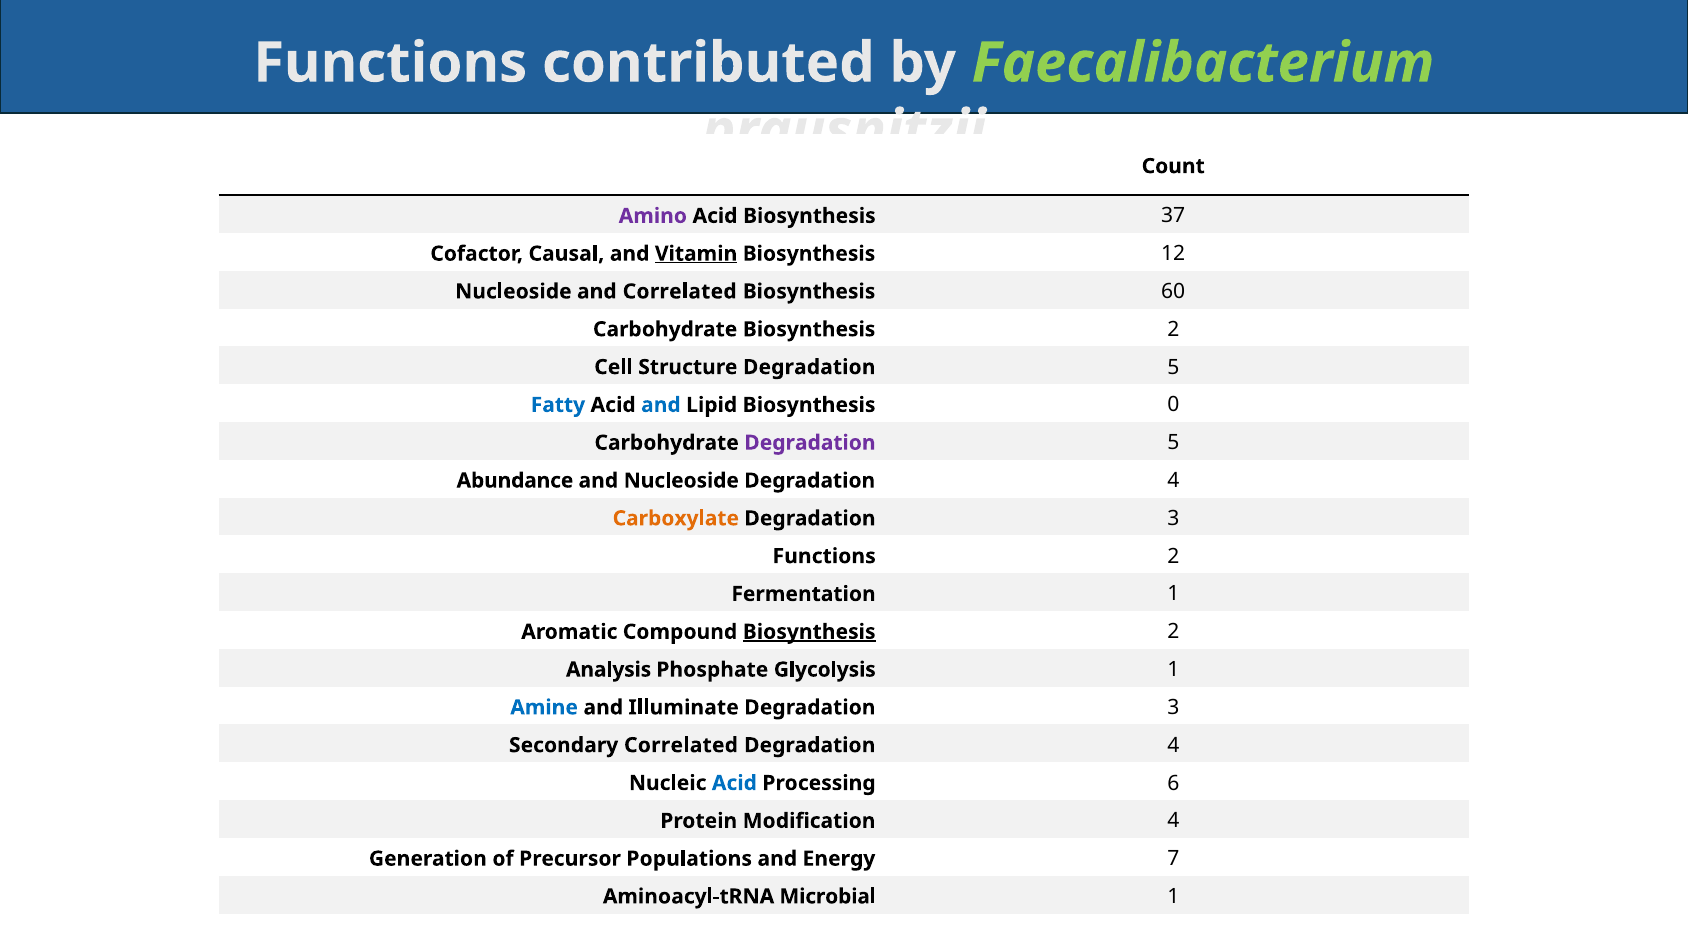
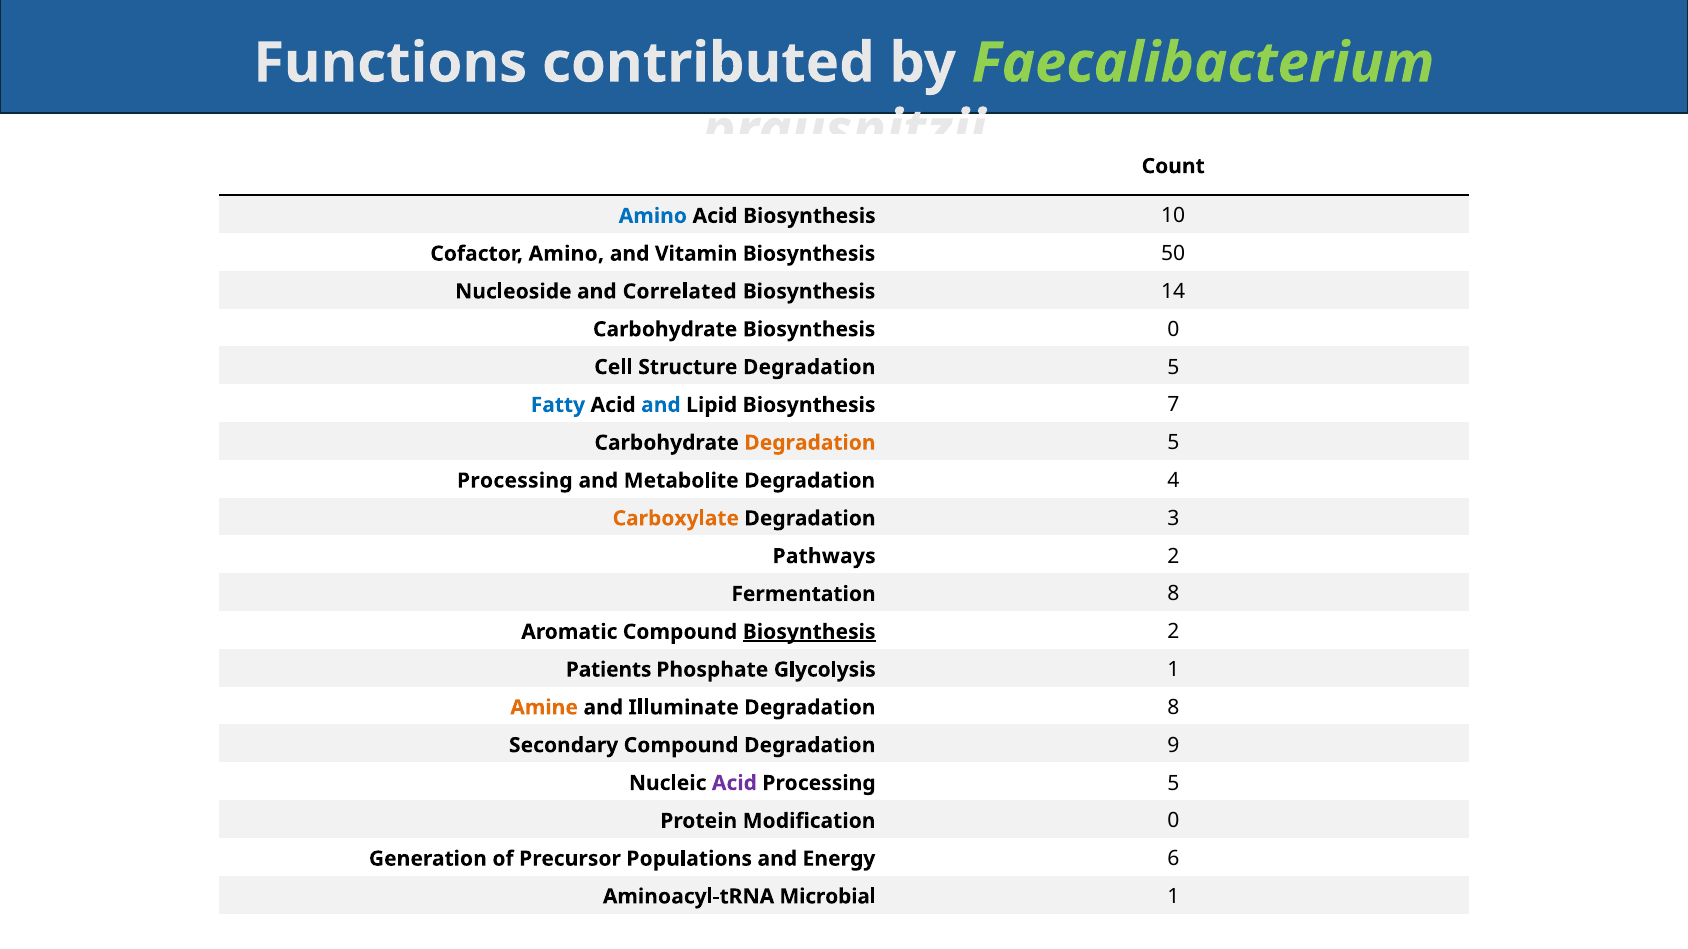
Amino at (653, 216) colour: purple -> blue
37: 37 -> 10
Cofactor Causal: Causal -> Amino
Vitamin underline: present -> none
12: 12 -> 50
60: 60 -> 14
Carbohydrate Biosynthesis 2: 2 -> 0
0: 0 -> 7
Degradation at (810, 443) colour: purple -> orange
Abundance at (515, 481): Abundance -> Processing
and Nucleoside: Nucleoside -> Metabolite
Functions at (824, 557): Functions -> Pathways
Fermentation 1: 1 -> 8
Analysis: Analysis -> Patients
Amine colour: blue -> orange
3 at (1173, 708): 3 -> 8
Secondary Correlated: Correlated -> Compound
4 at (1173, 746): 4 -> 9
Acid at (734, 783) colour: blue -> purple
Processing 6: 6 -> 5
Modification 4: 4 -> 0
7: 7 -> 6
